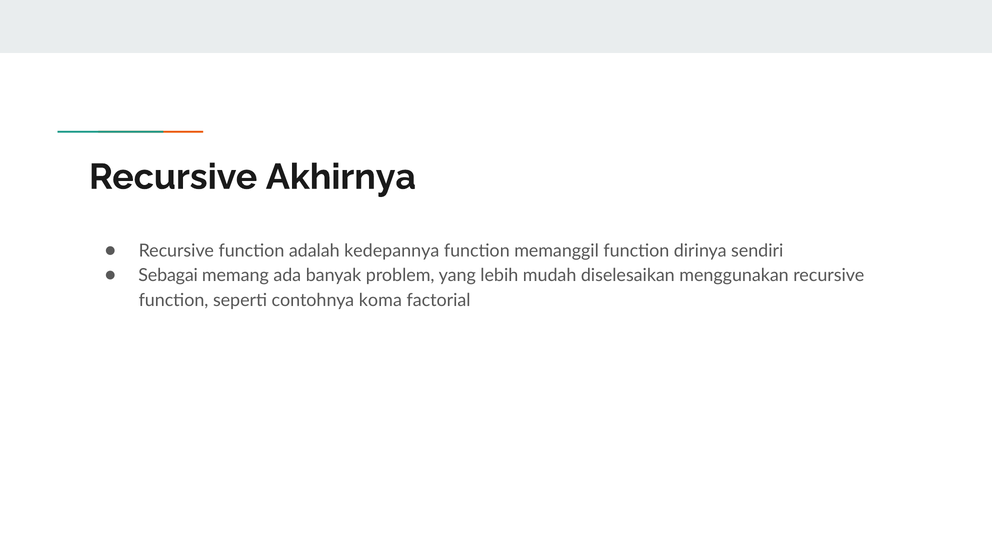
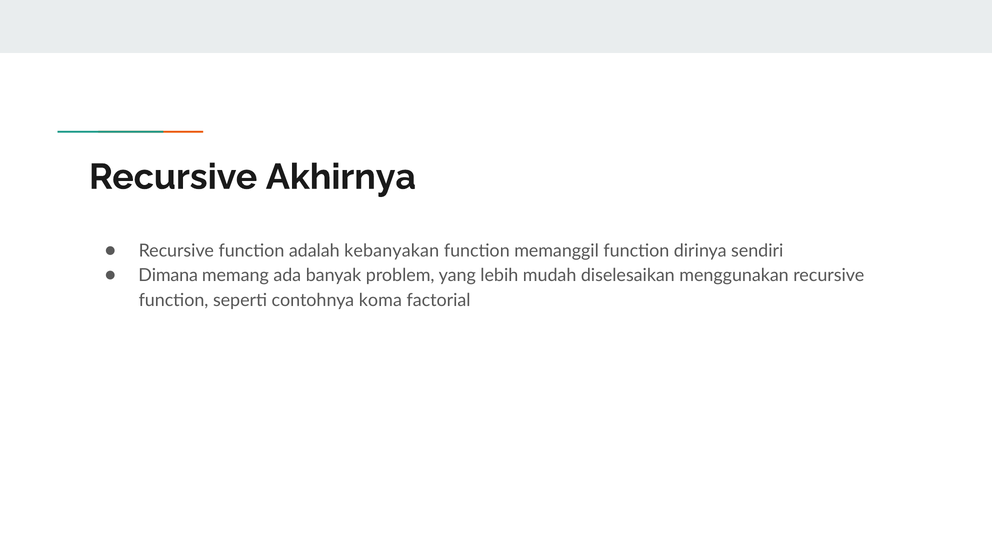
kedepannya: kedepannya -> kebanyakan
Sebagai: Sebagai -> Dimana
